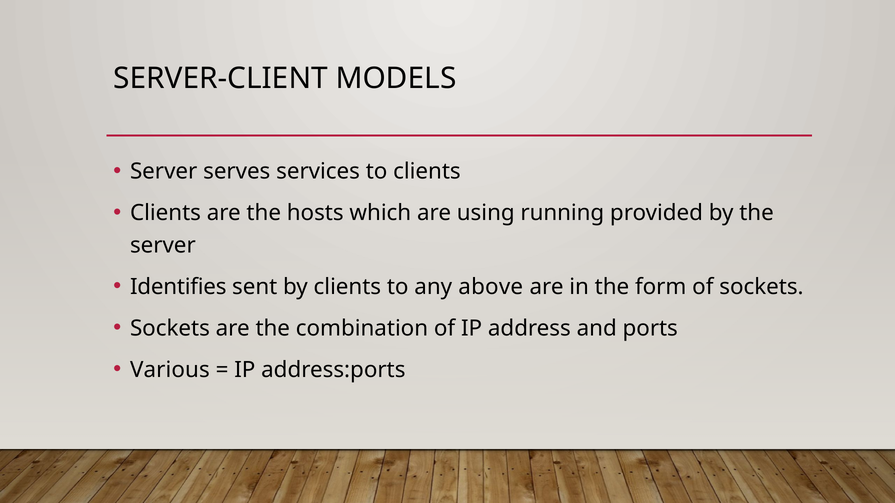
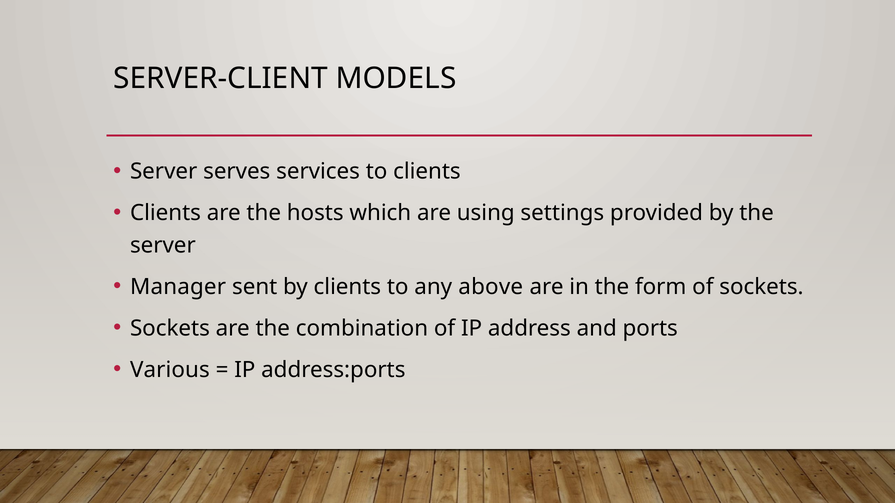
running: running -> settings
Identifies: Identifies -> Manager
